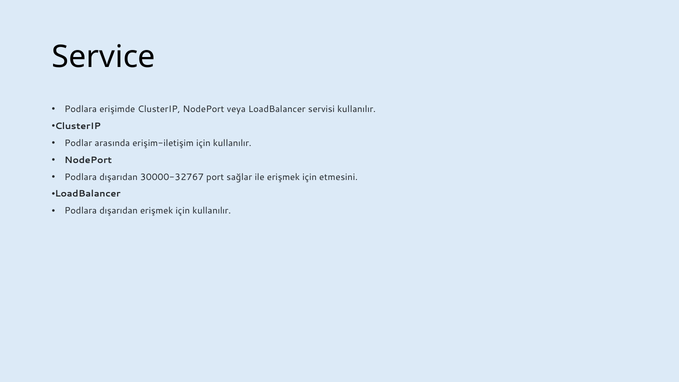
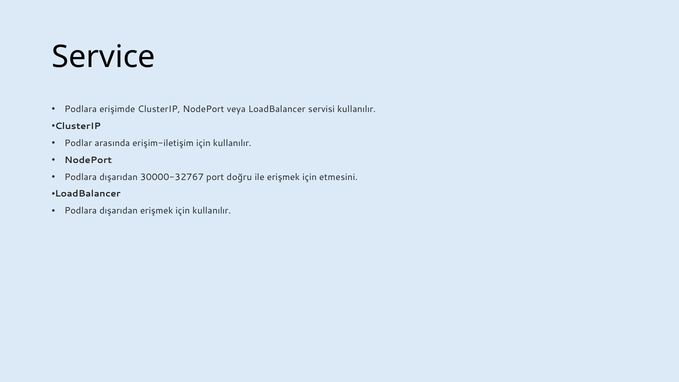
sağlar: sağlar -> doğru
